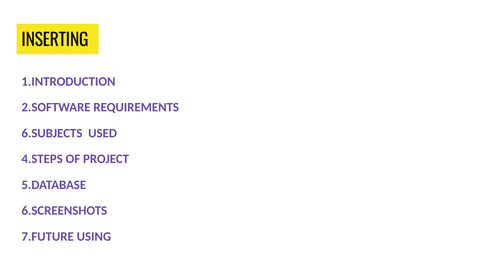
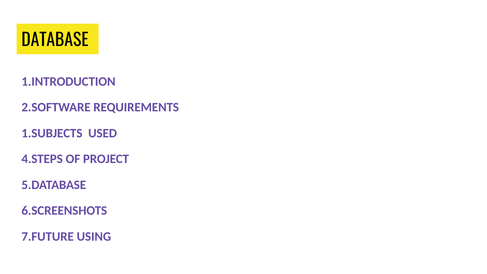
INSERTING: INSERTING -> DATABASE
6.SUBJECTS: 6.SUBJECTS -> 1.SUBJECTS
